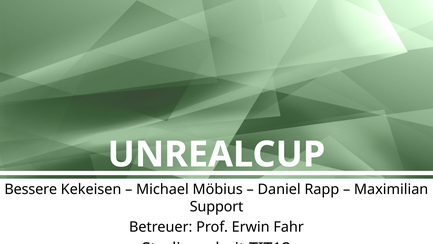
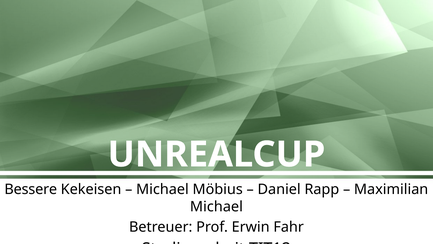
Support at (217, 206): Support -> Michael
